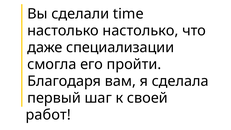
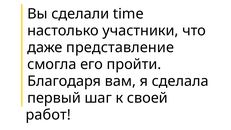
настолько настолько: настолько -> участники
специализации: специализации -> представление
